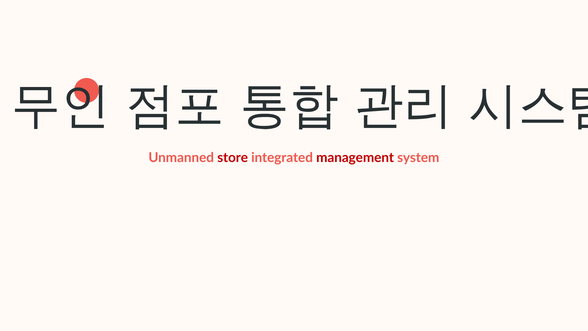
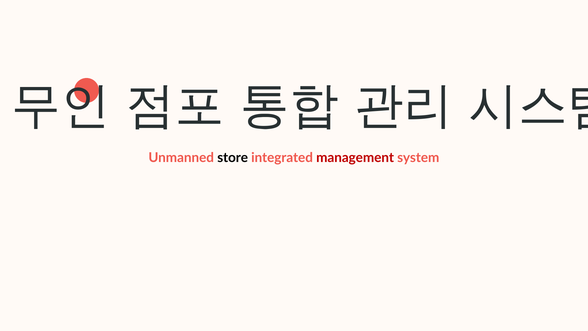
store colour: red -> black
